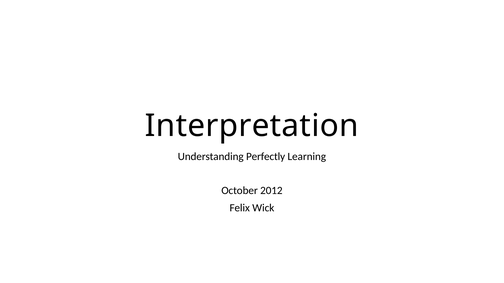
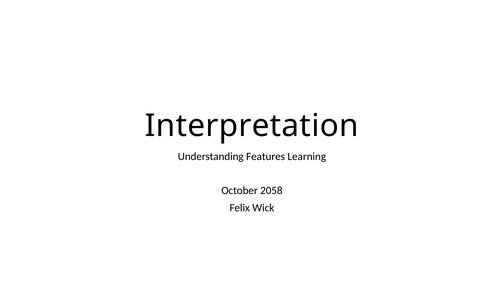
Perfectly: Perfectly -> Features
2012: 2012 -> 2058
